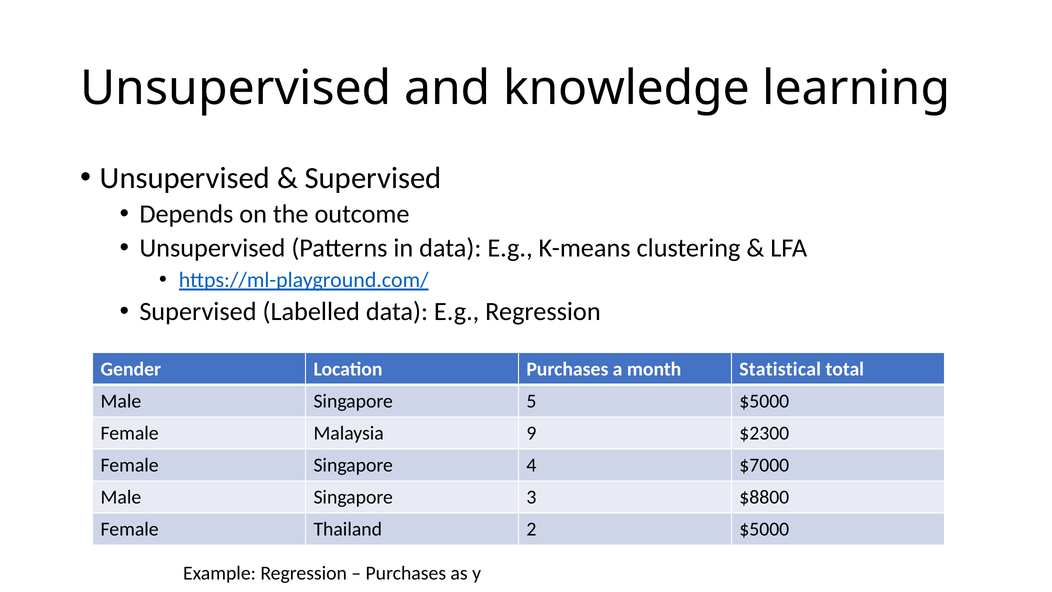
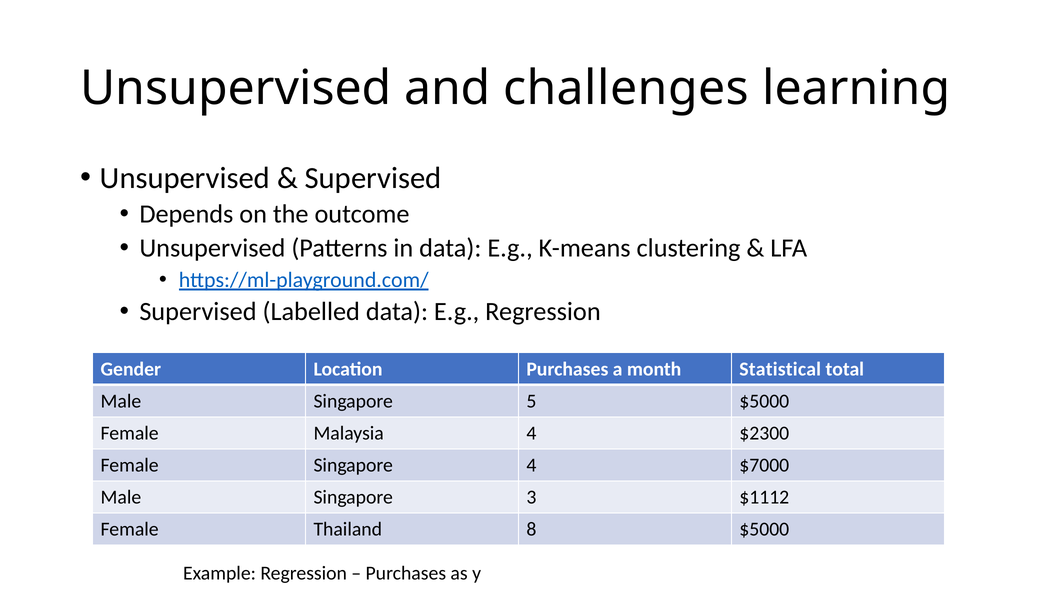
knowledge: knowledge -> challenges
Malaysia 9: 9 -> 4
$8800: $8800 -> $1112
2: 2 -> 8
